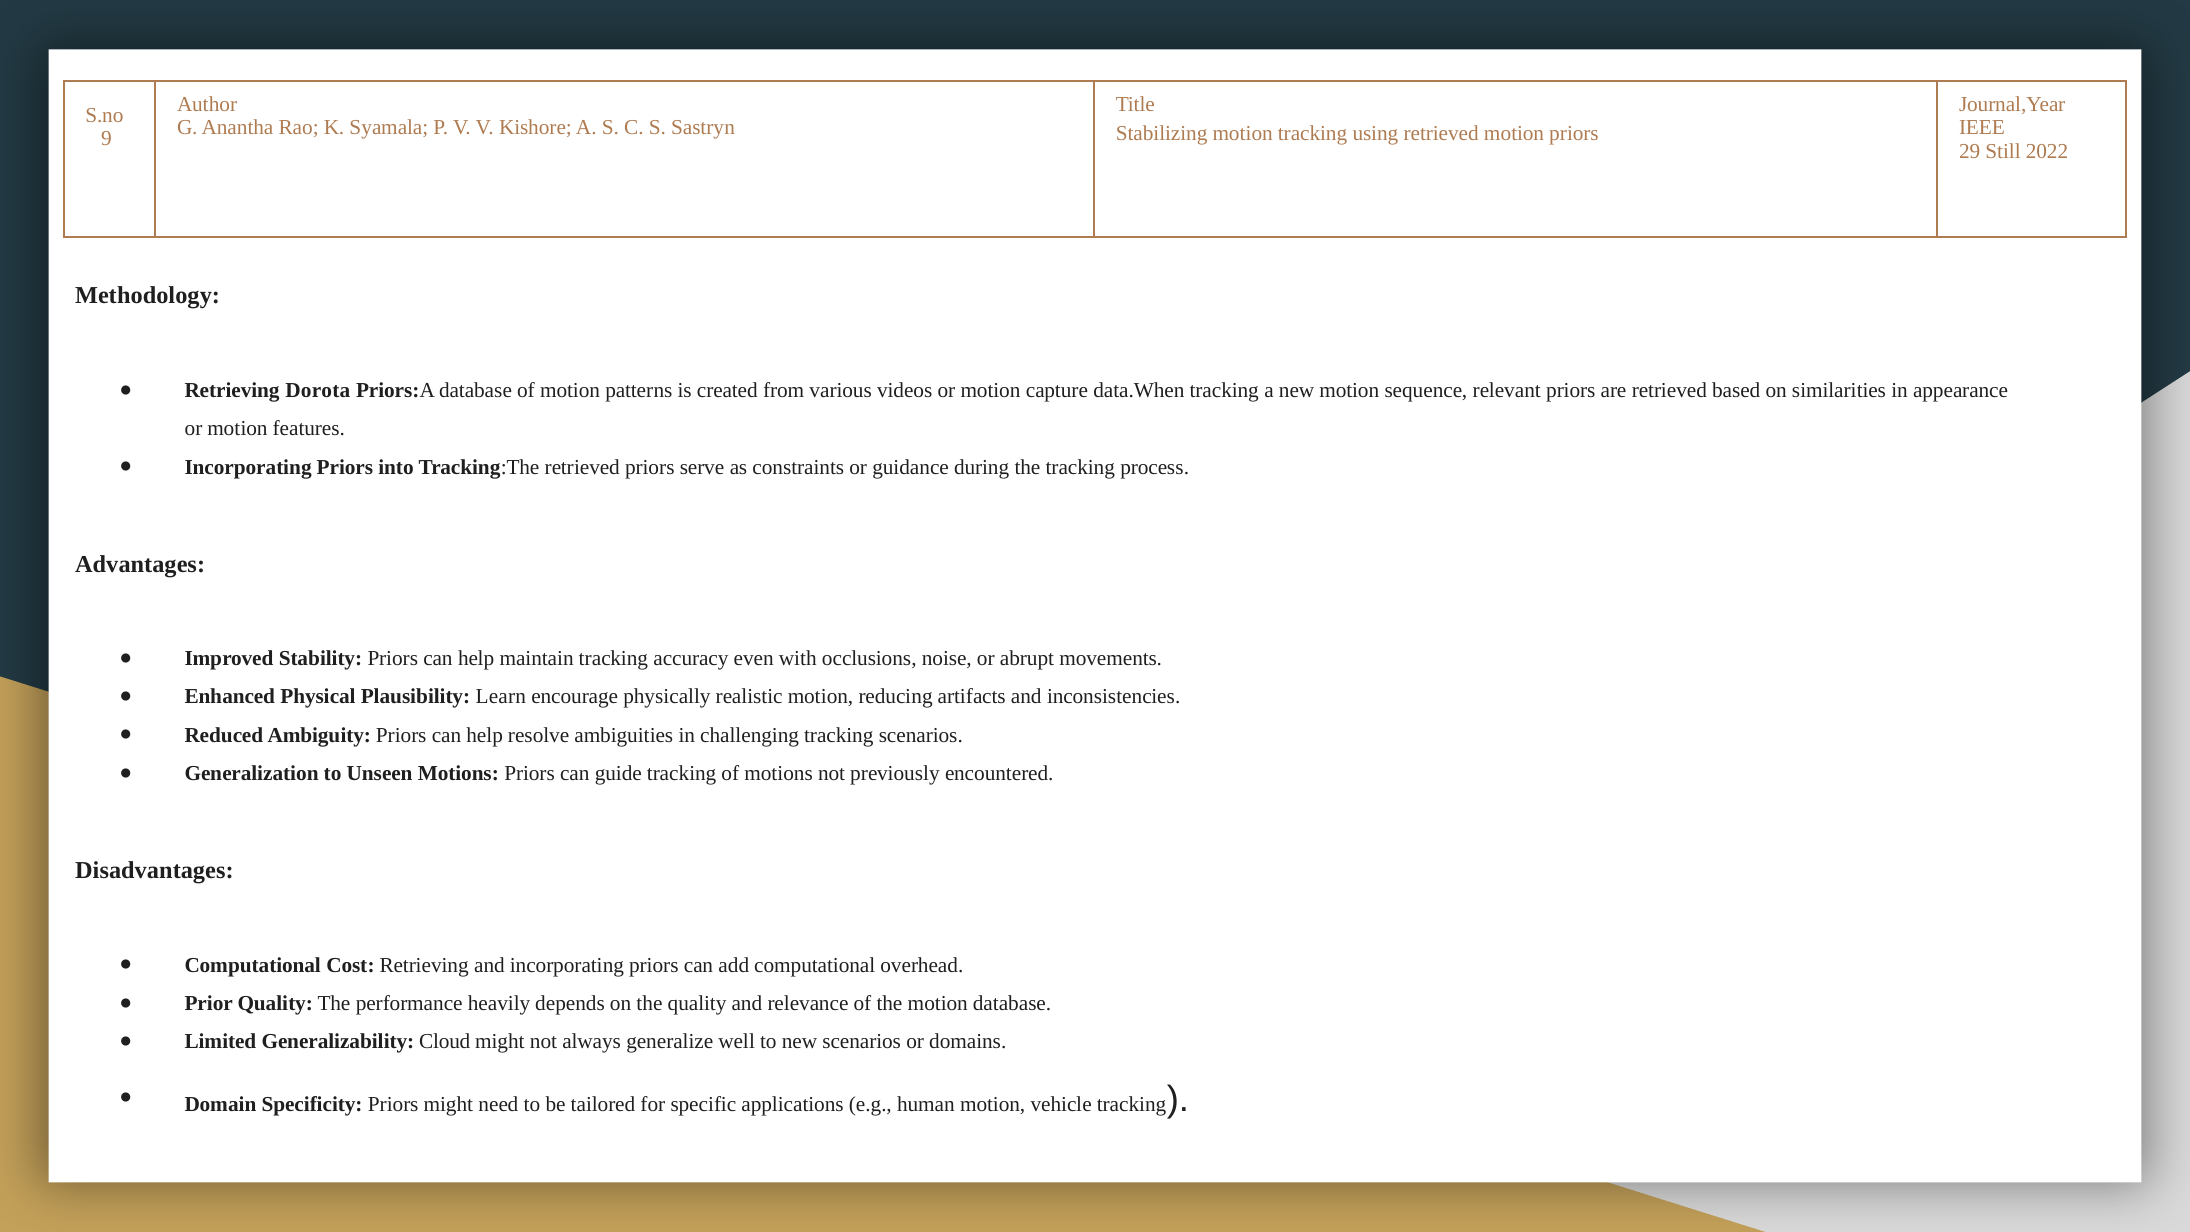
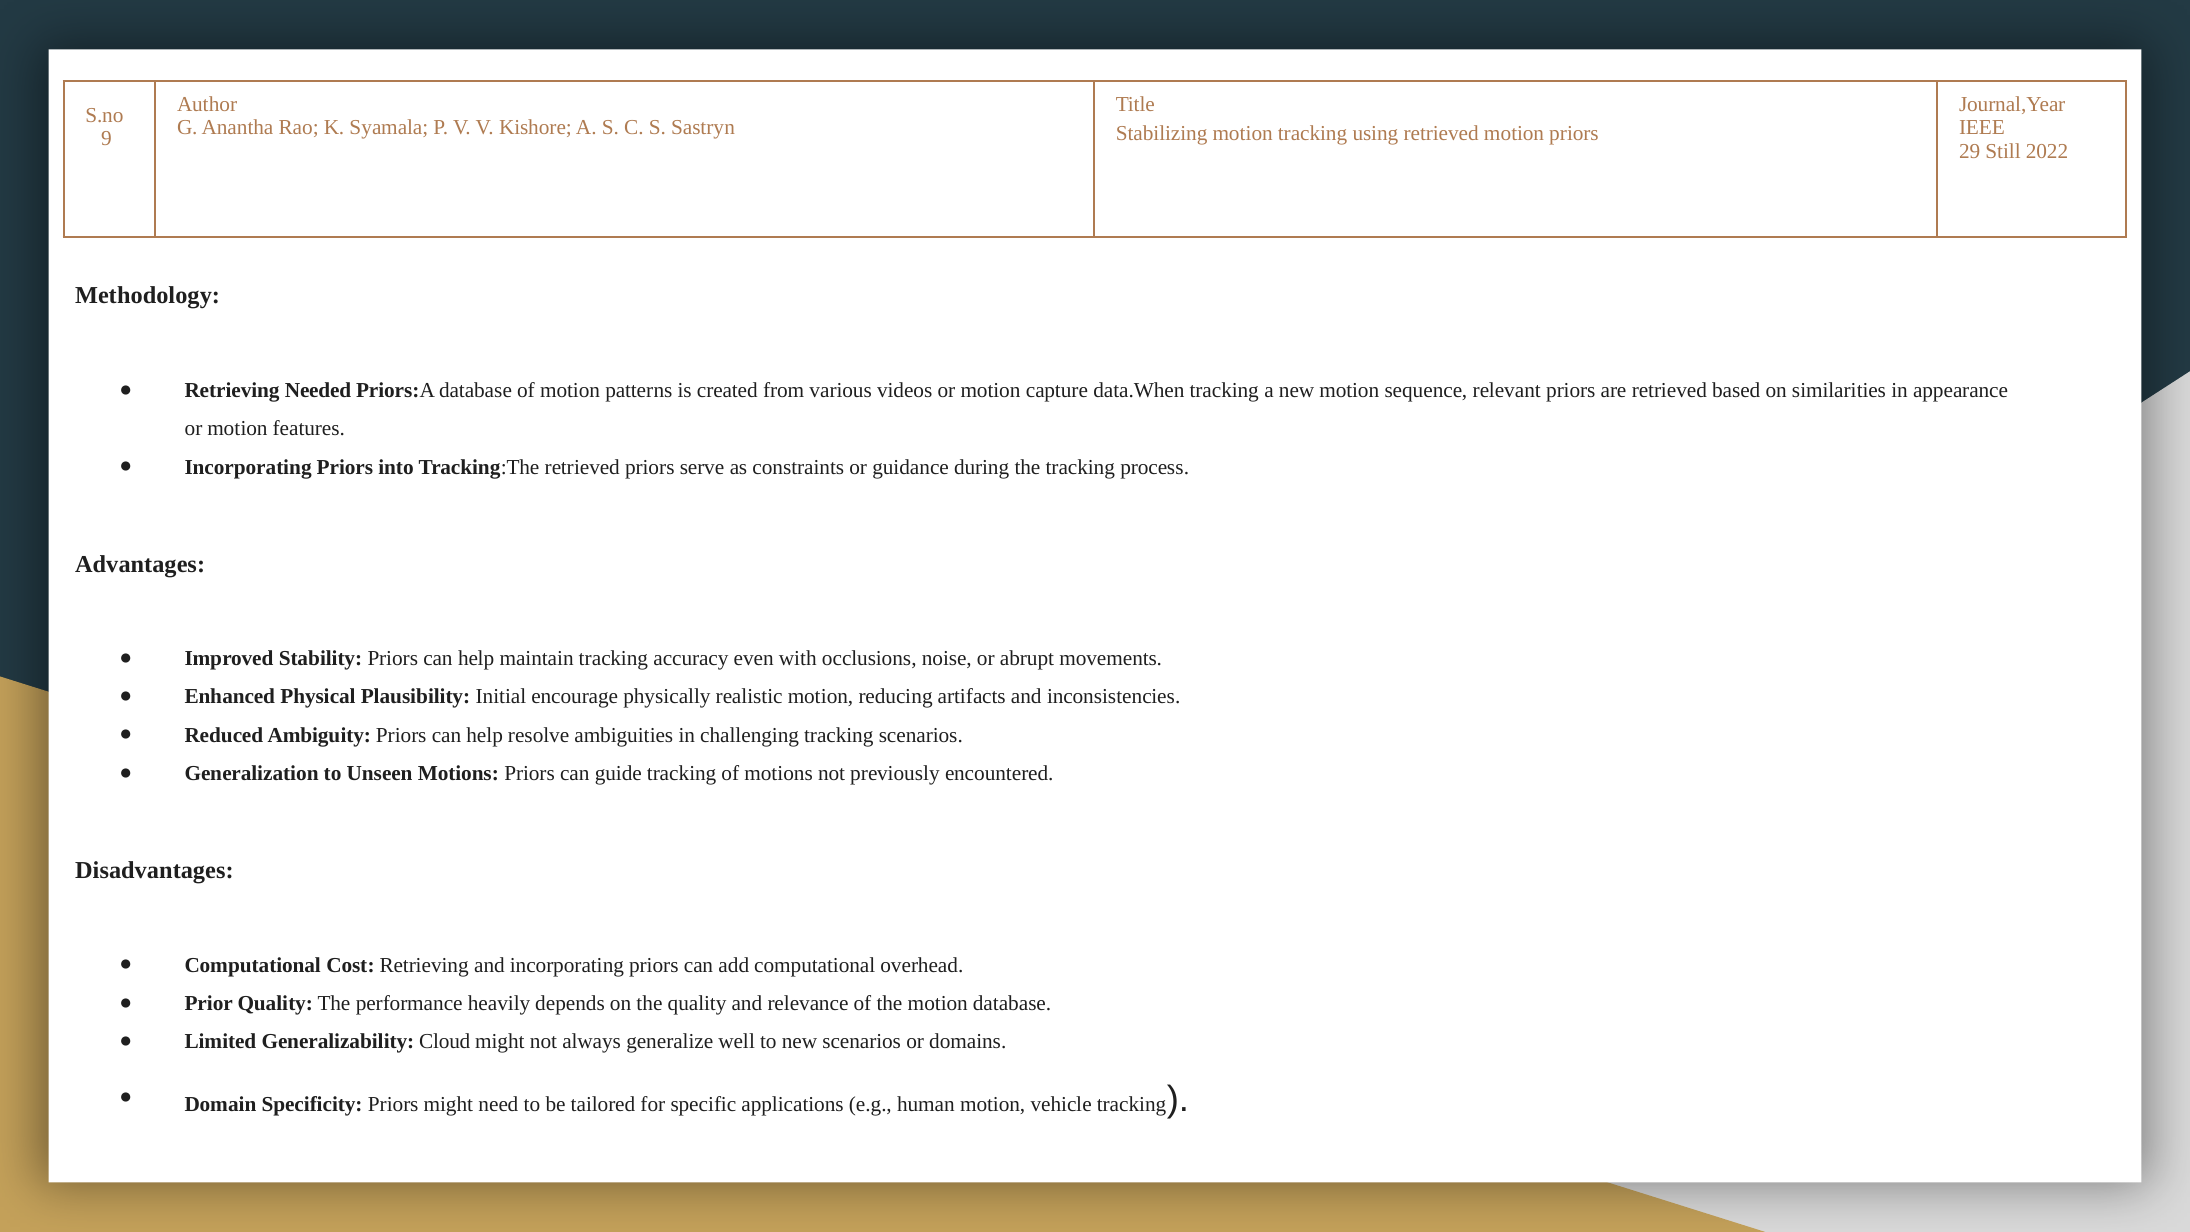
Dorota: Dorota -> Needed
Learn: Learn -> Initial
